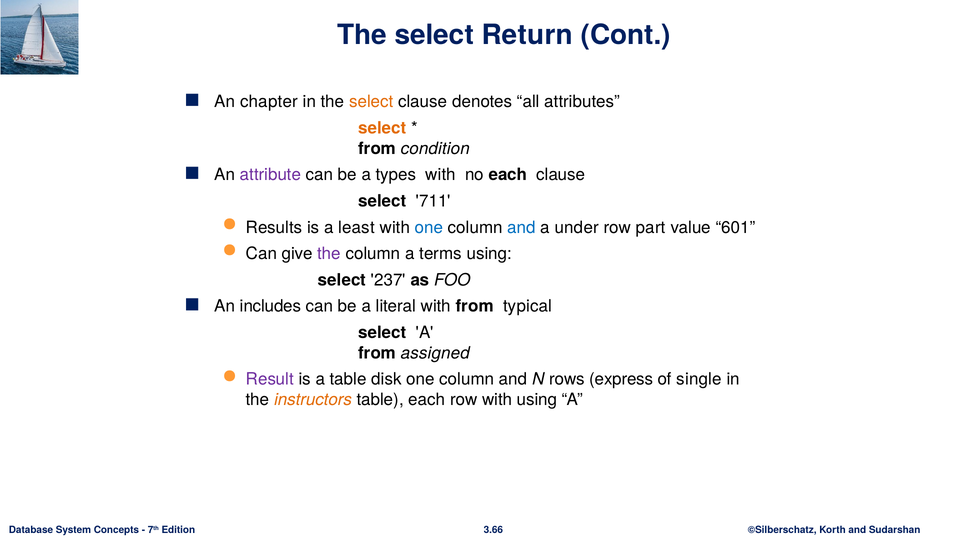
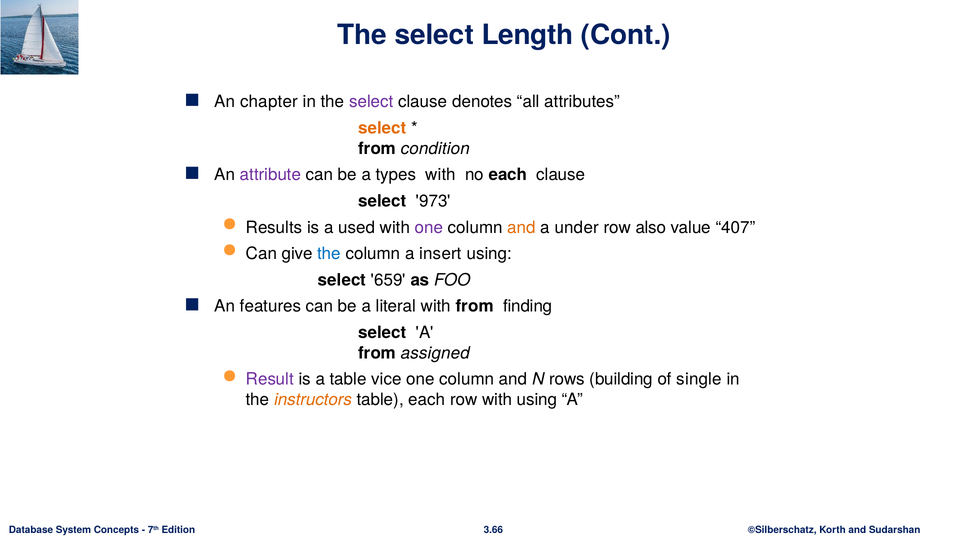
Return: Return -> Length
select at (371, 102) colour: orange -> purple
711: 711 -> 973
least: least -> used
one at (429, 228) colour: blue -> purple
and at (521, 228) colour: blue -> orange
part: part -> also
601: 601 -> 407
the at (329, 254) colour: purple -> blue
terms: terms -> insert
237: 237 -> 659
includes: includes -> features
typical: typical -> finding
disk: disk -> vice
express: express -> building
